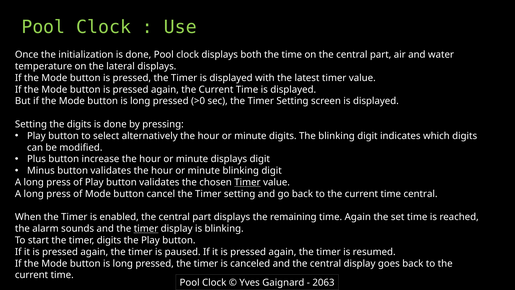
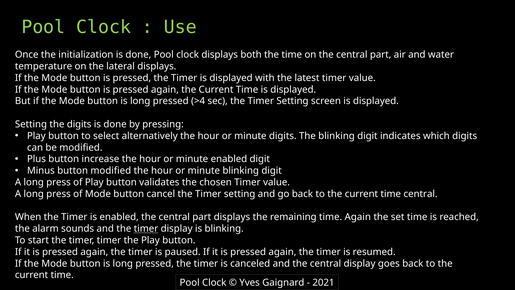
>0: >0 -> >4
minute displays: displays -> enabled
Minus button validates: validates -> modified
Timer at (247, 182) underline: present -> none
timer digits: digits -> timer
2063: 2063 -> 2021
